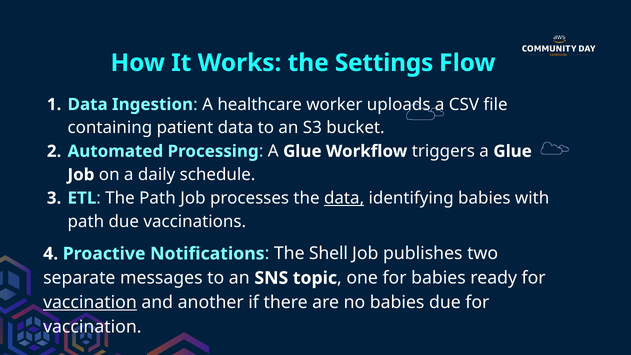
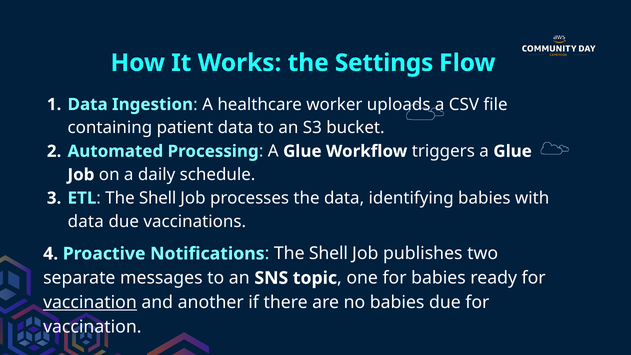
Path at (157, 198): Path -> Shell
data at (344, 198) underline: present -> none
path at (86, 221): path -> data
